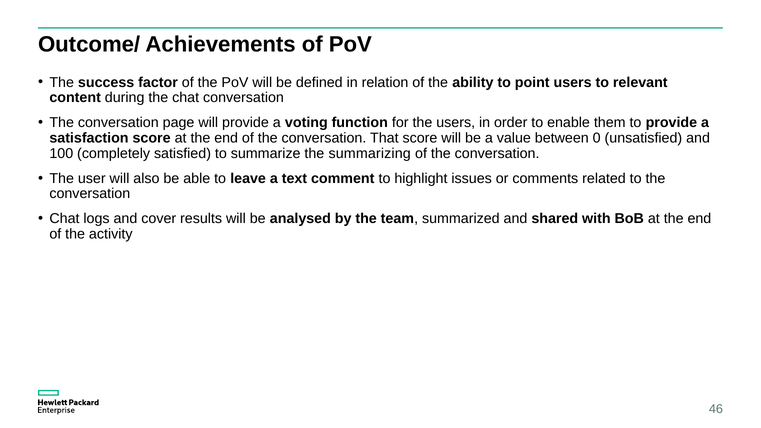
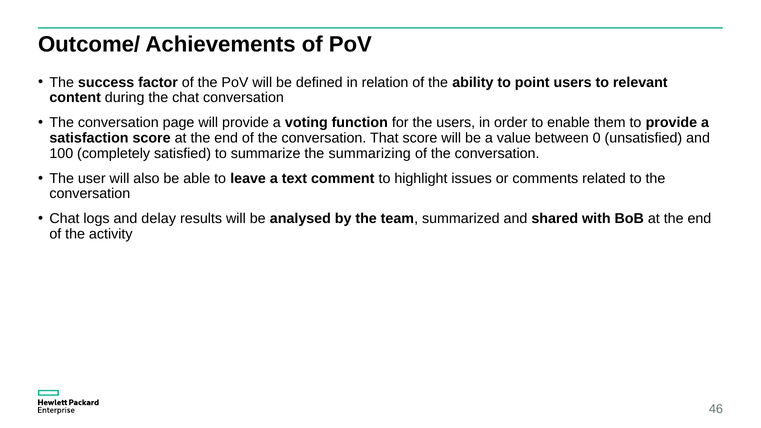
cover: cover -> delay
